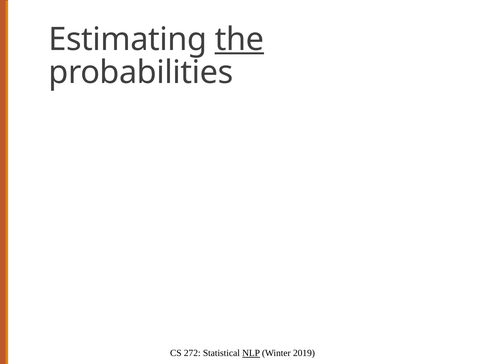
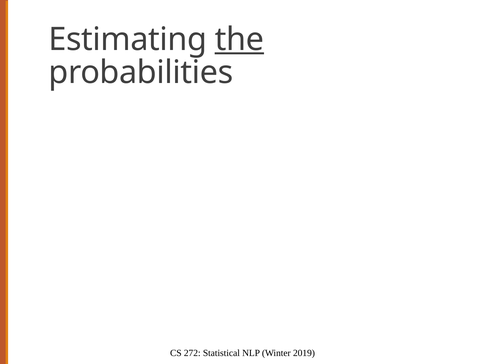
NLP underline: present -> none
